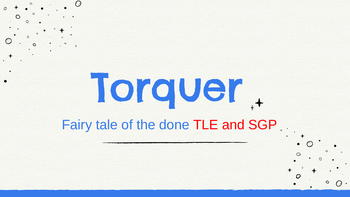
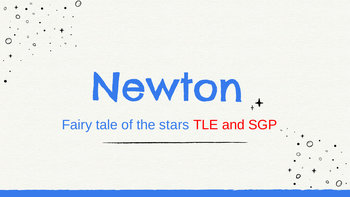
Torquer: Torquer -> Newton
done: done -> stars
